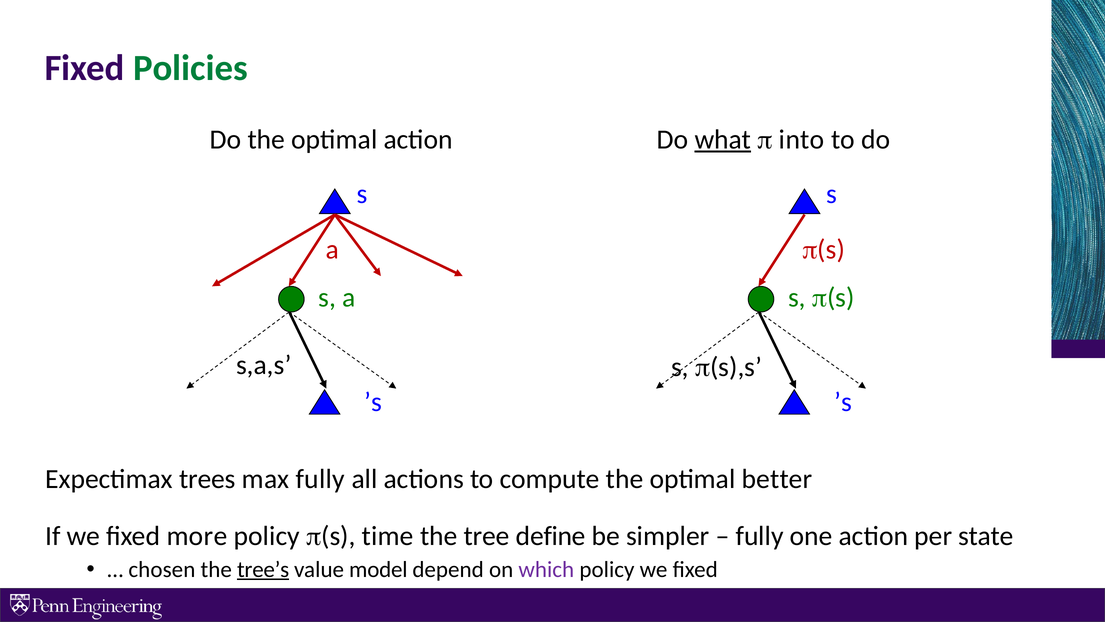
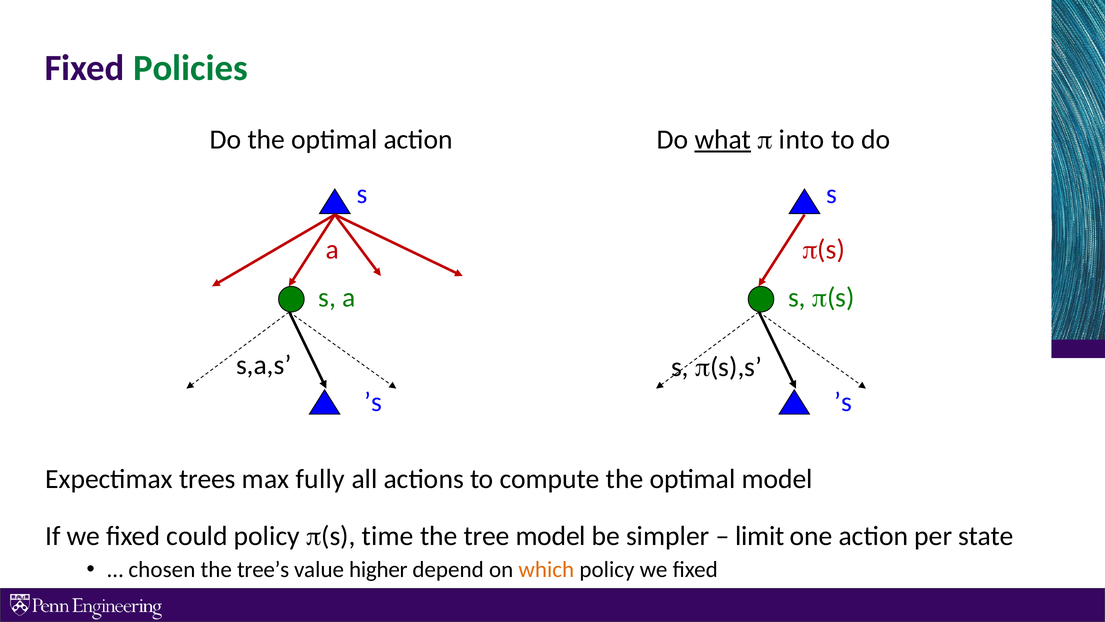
optimal better: better -> model
more: more -> could
tree define: define -> model
fully at (760, 536): fully -> limit
tree’s underline: present -> none
model: model -> higher
which colour: purple -> orange
